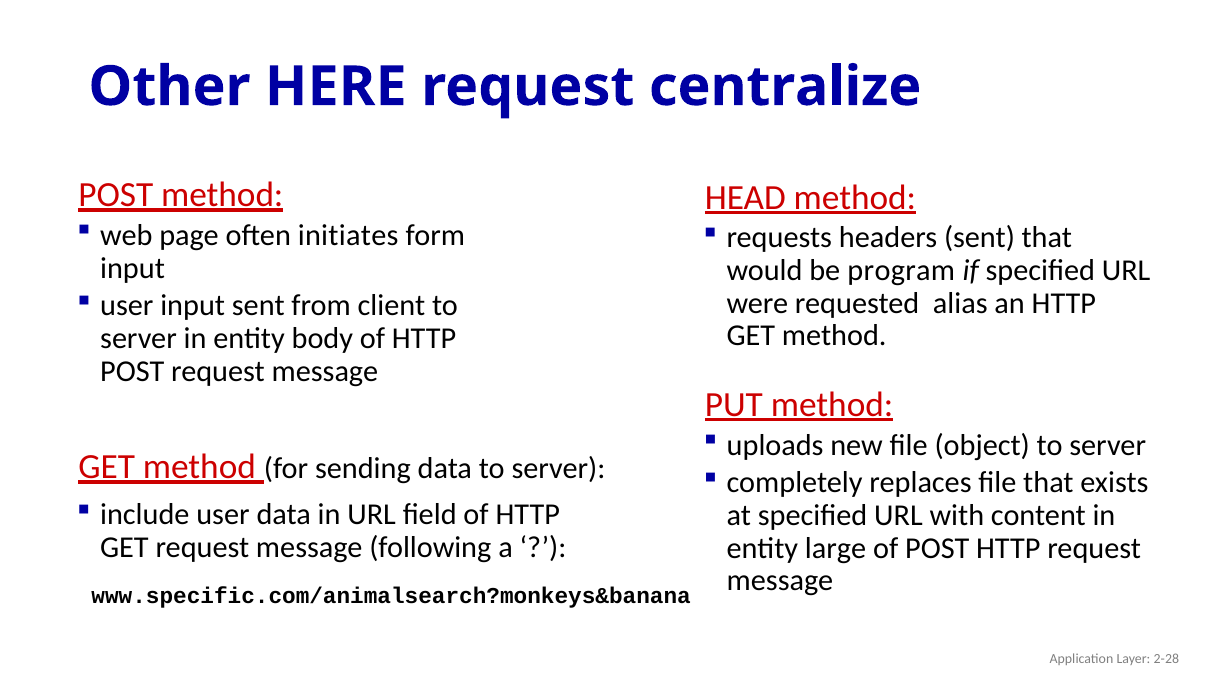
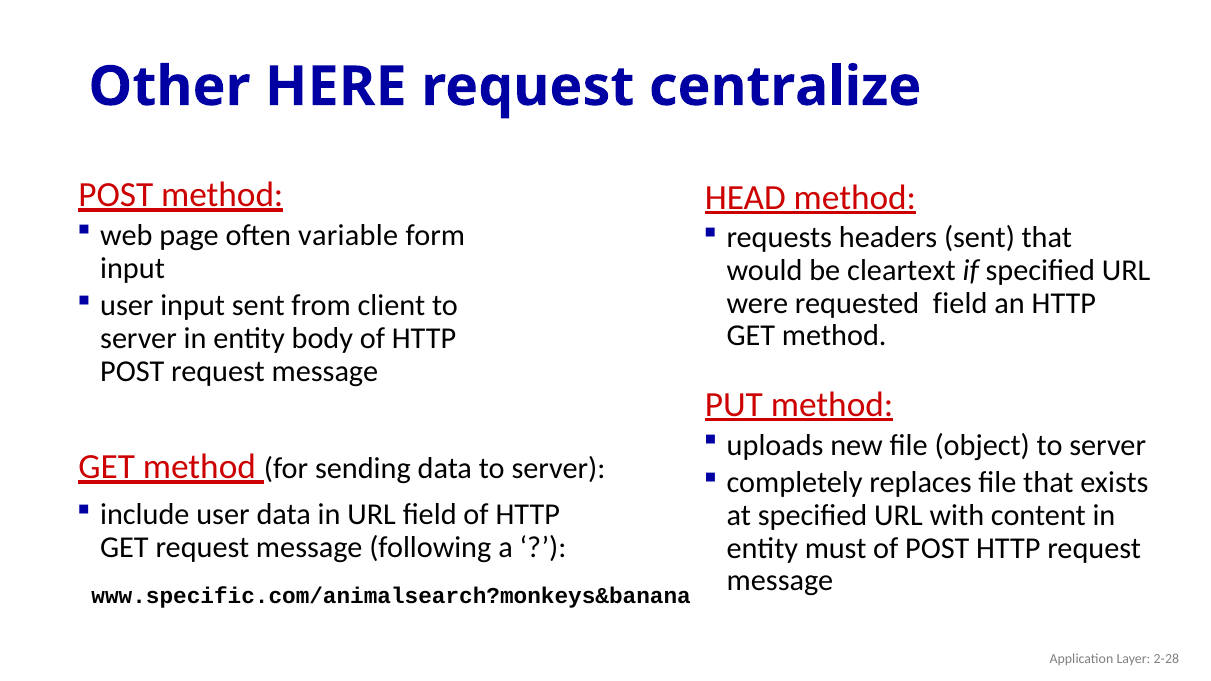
initiates: initiates -> variable
program: program -> cleartext
requested alias: alias -> field
large: large -> must
